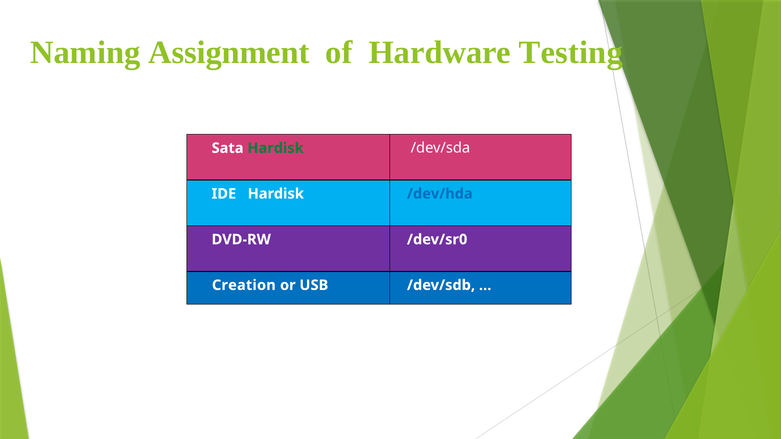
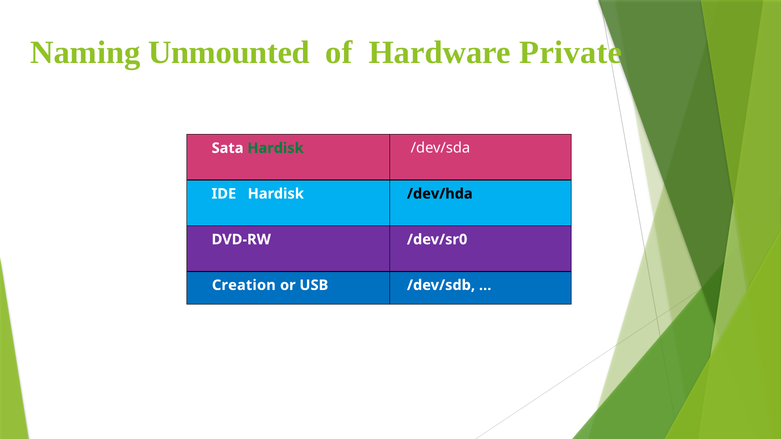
Assignment: Assignment -> Unmounted
Testing: Testing -> Private
/dev/hda colour: blue -> black
